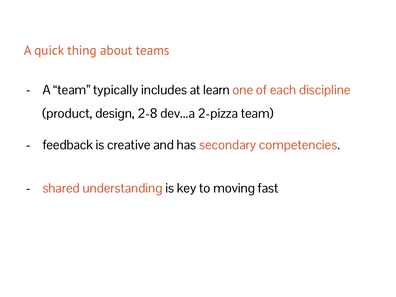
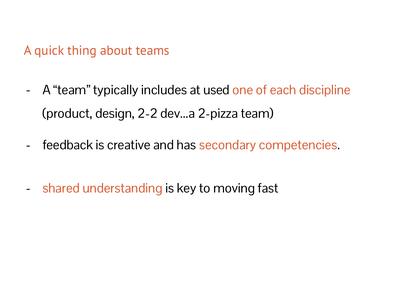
learn: learn -> used
2-8: 2-8 -> 2-2
